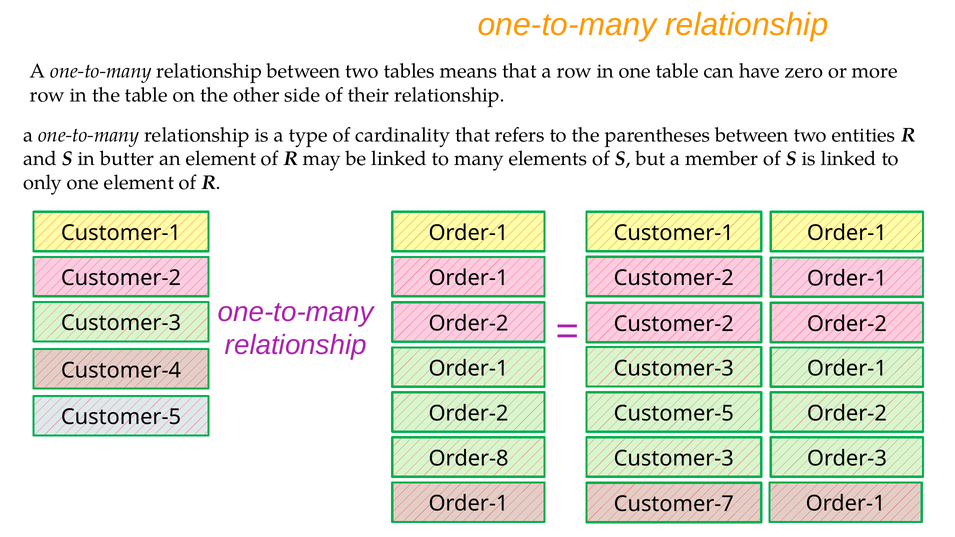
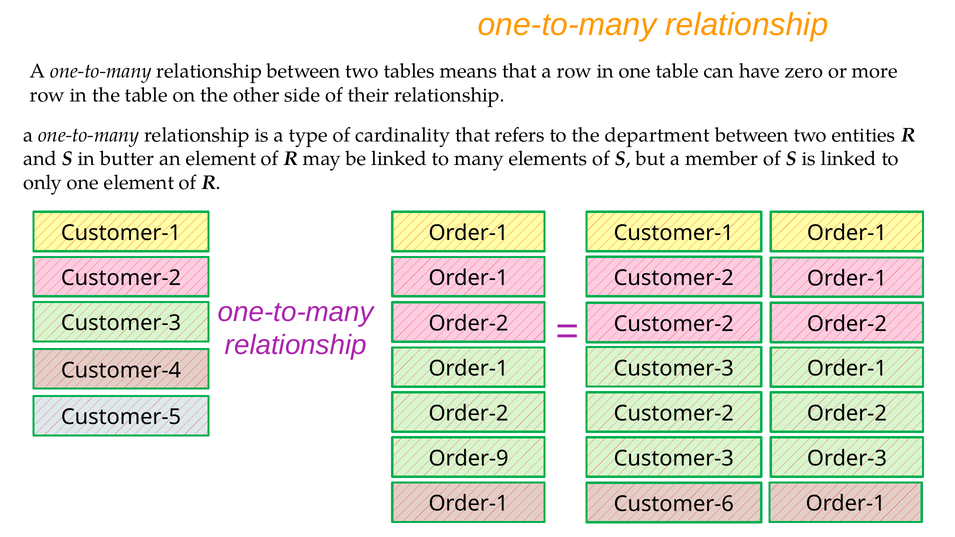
parentheses: parentheses -> department
Customer-5 at (674, 414): Customer-5 -> Customer-2
Order-8: Order-8 -> Order-9
Customer-7: Customer-7 -> Customer-6
